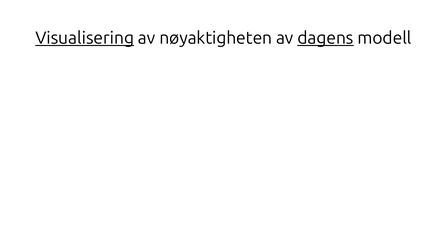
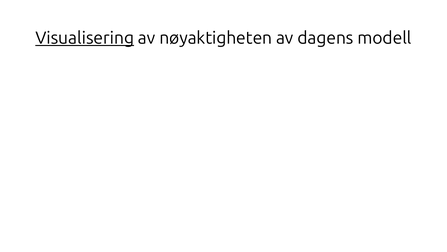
dagens underline: present -> none
